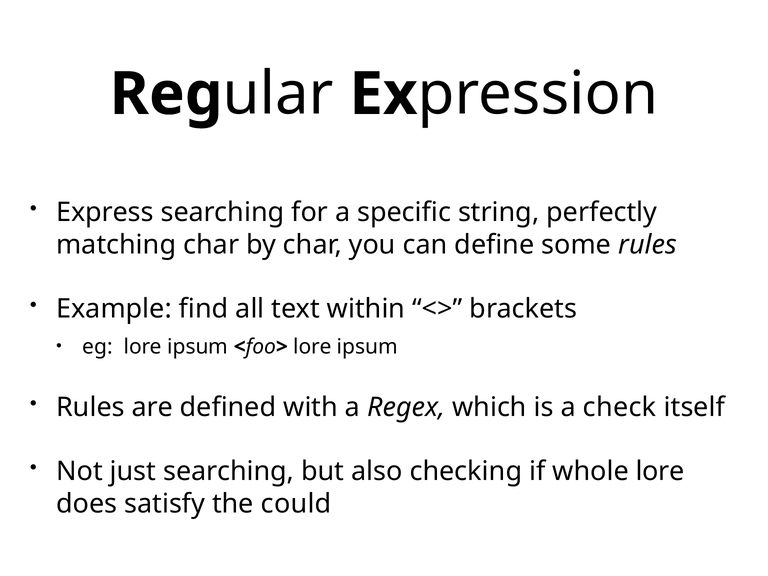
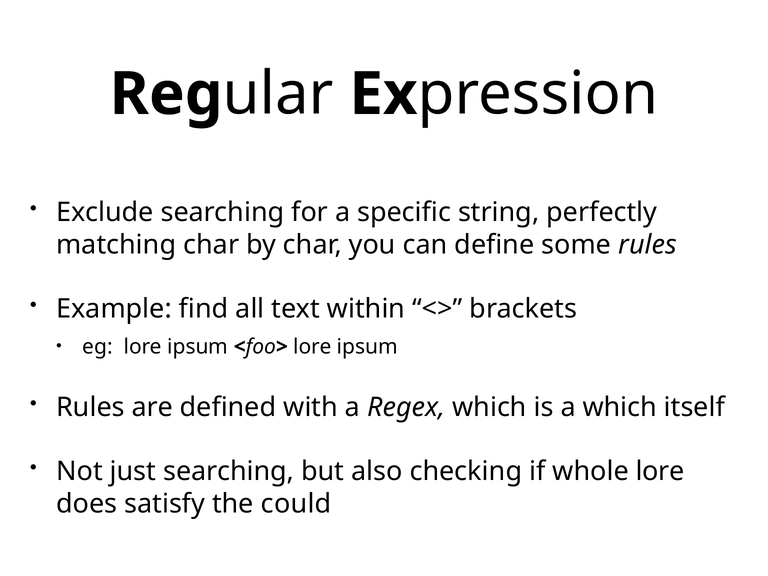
Express: Express -> Exclude
a check: check -> which
